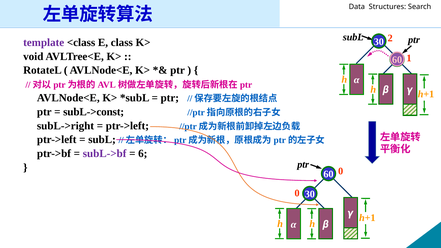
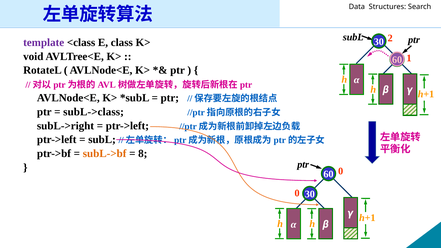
subL->const: subL->const -> subL->class
subL->bf colour: purple -> orange
6: 6 -> 8
